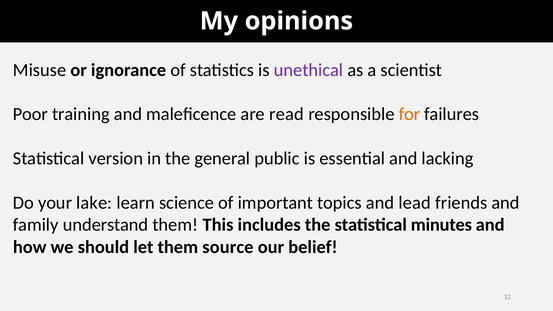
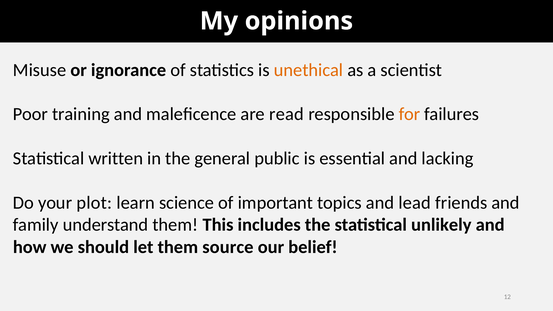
unethical colour: purple -> orange
version: version -> written
lake: lake -> plot
minutes: minutes -> unlikely
